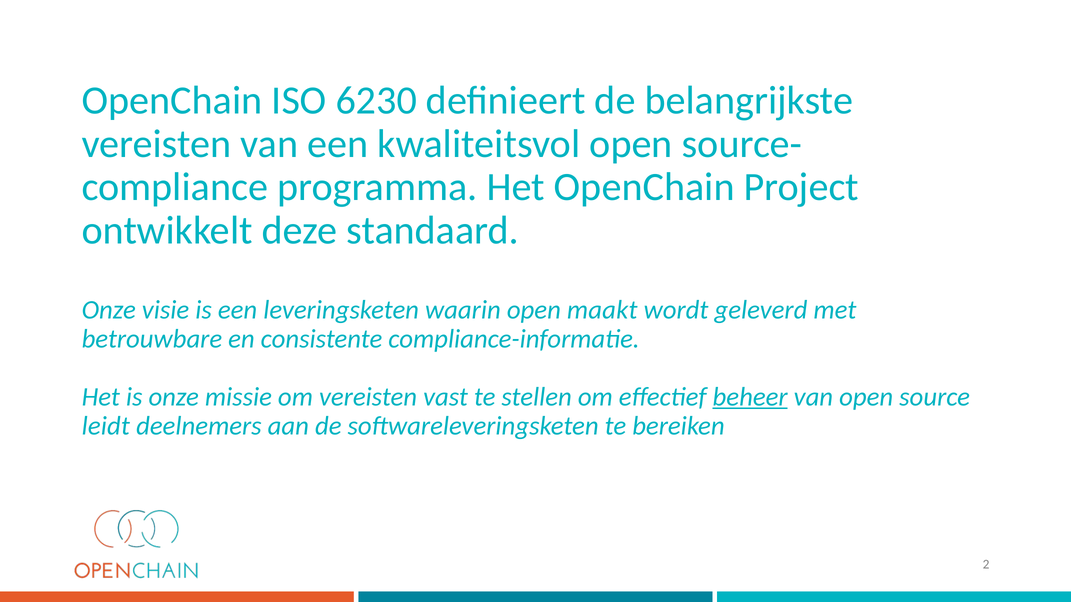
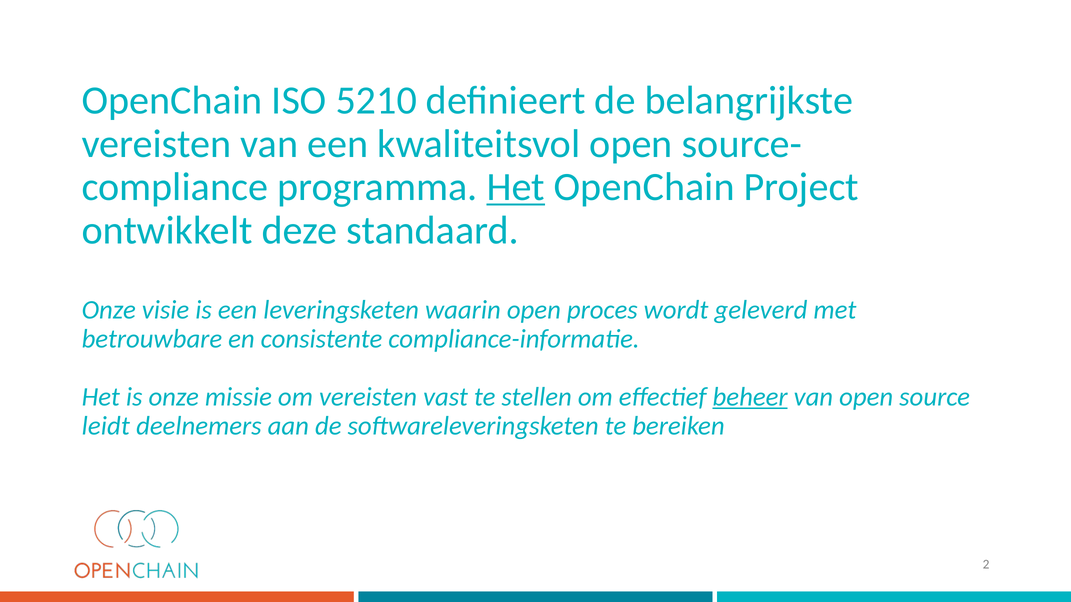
6230: 6230 -> 5210
Het at (516, 187) underline: none -> present
maakt: maakt -> proces
